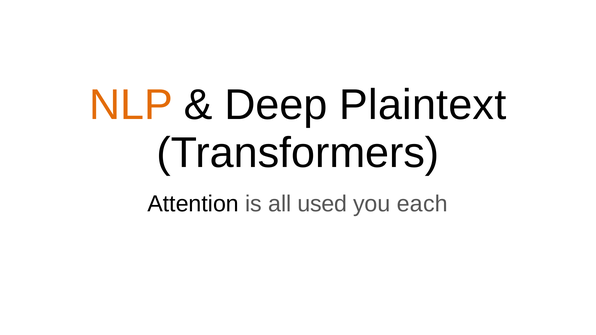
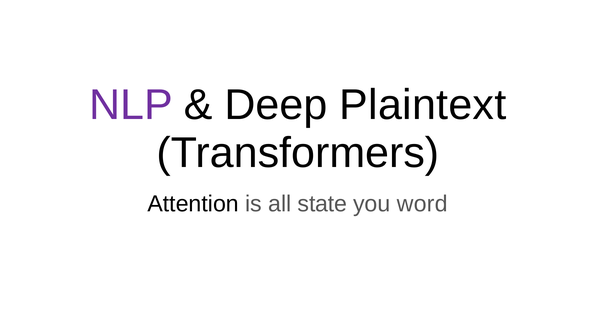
NLP colour: orange -> purple
used: used -> state
each: each -> word
